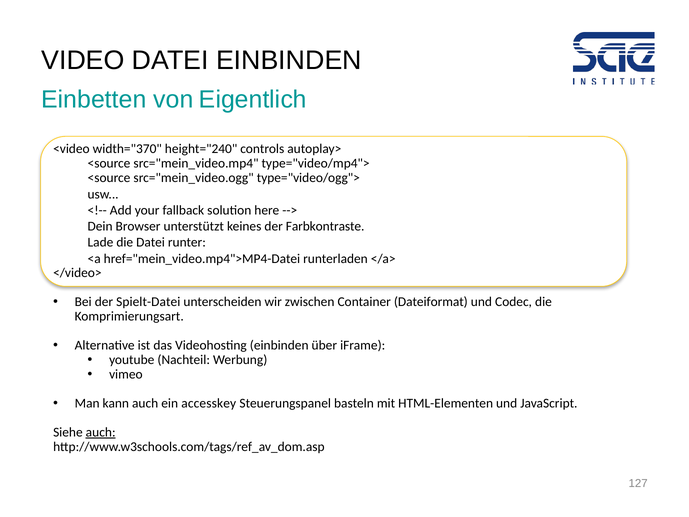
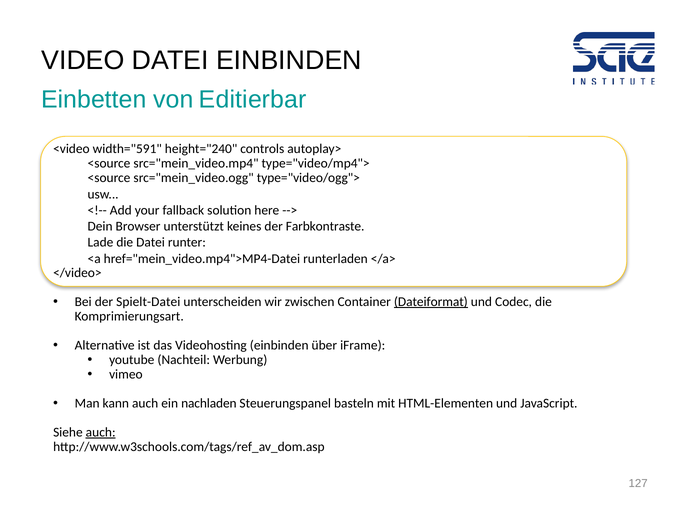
Eigentlich: Eigentlich -> Editierbar
width="370: width="370 -> width="591
Dateiformat underline: none -> present
accesskey: accesskey -> nachladen
